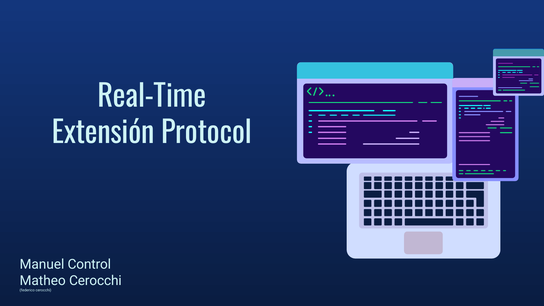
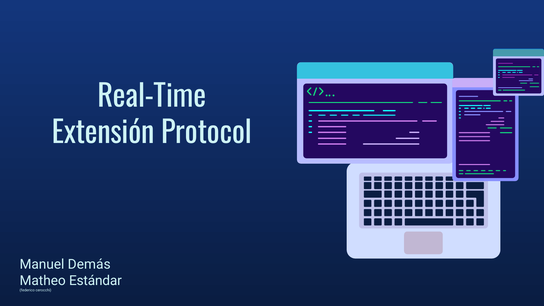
Control: Control -> Demás
Matheo Cerocchi: Cerocchi -> Estándar
